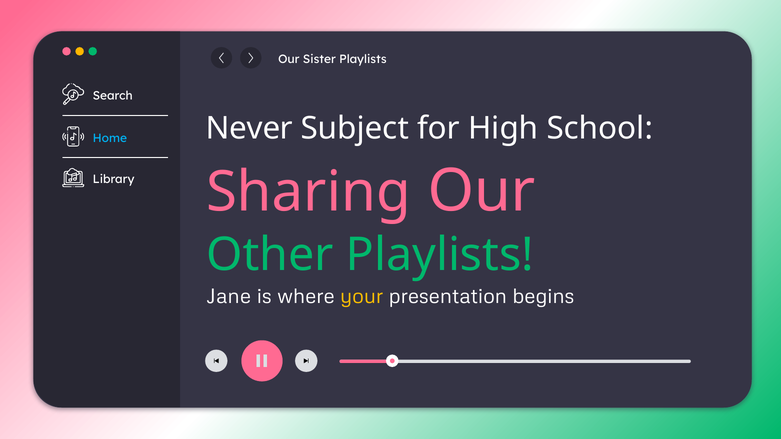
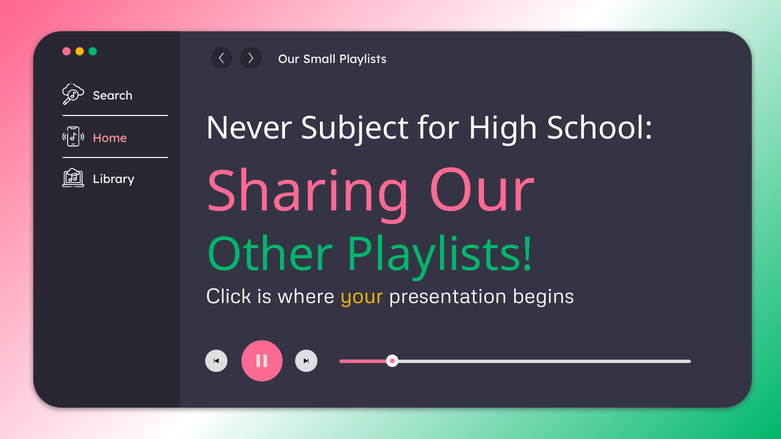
Sister: Sister -> Small
Home colour: light blue -> pink
Jane: Jane -> Click
